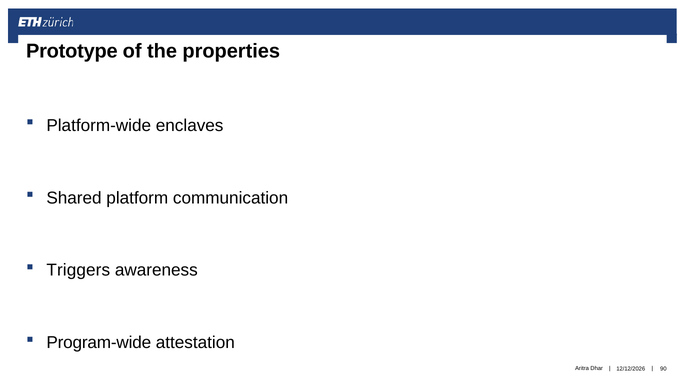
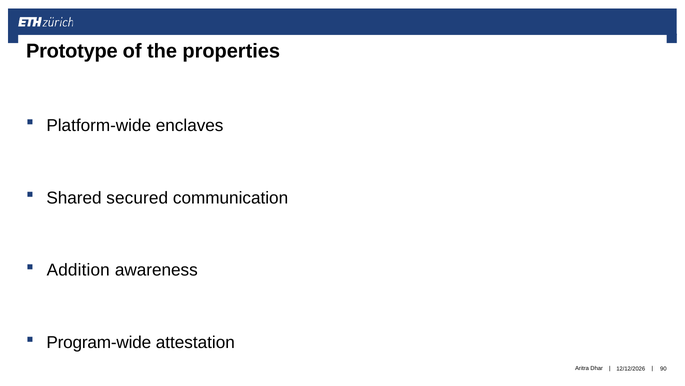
platform: platform -> secured
Triggers: Triggers -> Addition
